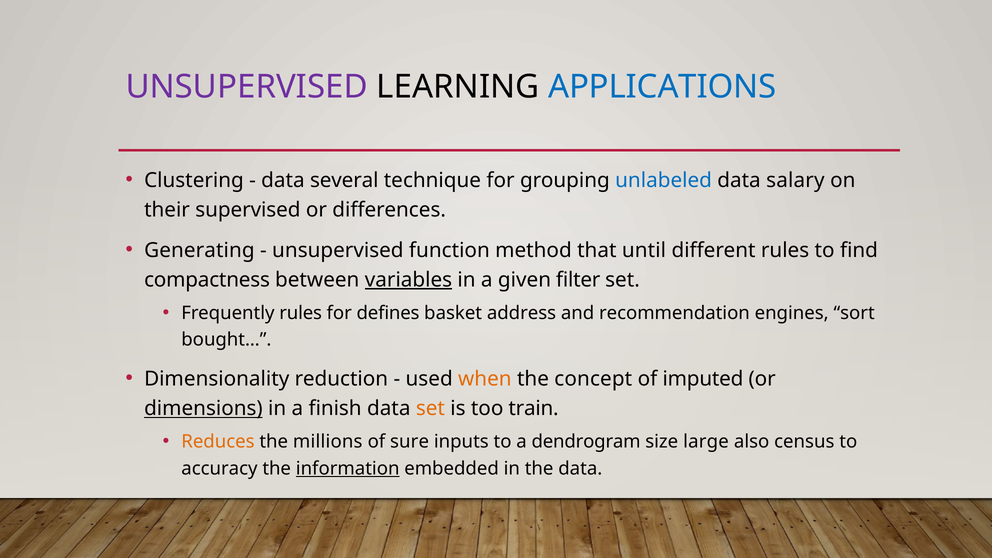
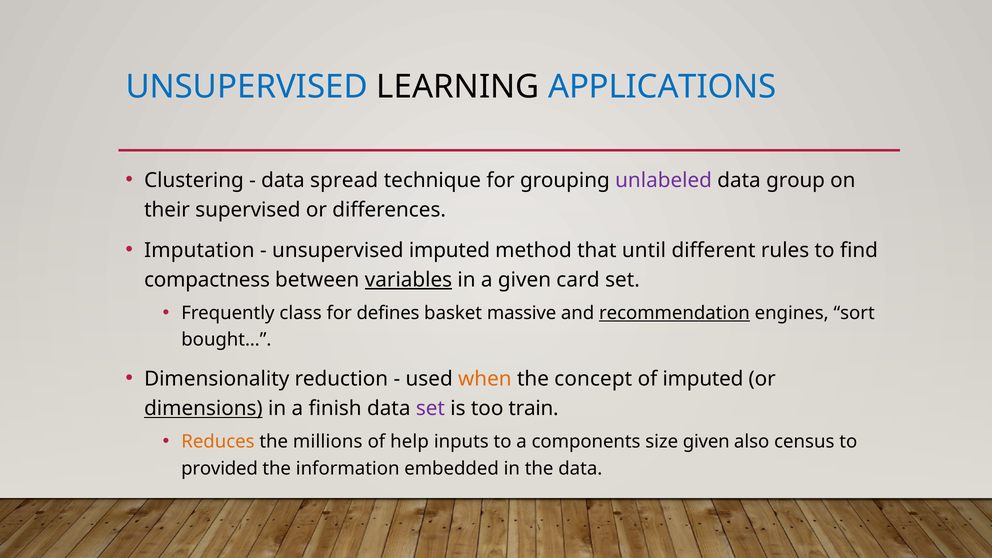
UNSUPERVISED at (247, 87) colour: purple -> blue
several: several -> spread
unlabeled colour: blue -> purple
salary: salary -> group
Generating: Generating -> Imputation
unsupervised function: function -> imputed
filter: filter -> card
Frequently rules: rules -> class
address: address -> massive
recommendation underline: none -> present
set at (430, 409) colour: orange -> purple
sure: sure -> help
dendrogram: dendrogram -> components
size large: large -> given
accuracy: accuracy -> provided
information underline: present -> none
